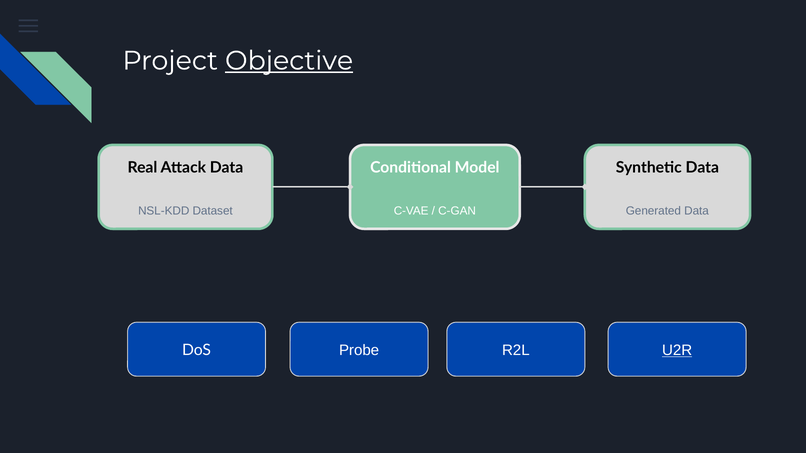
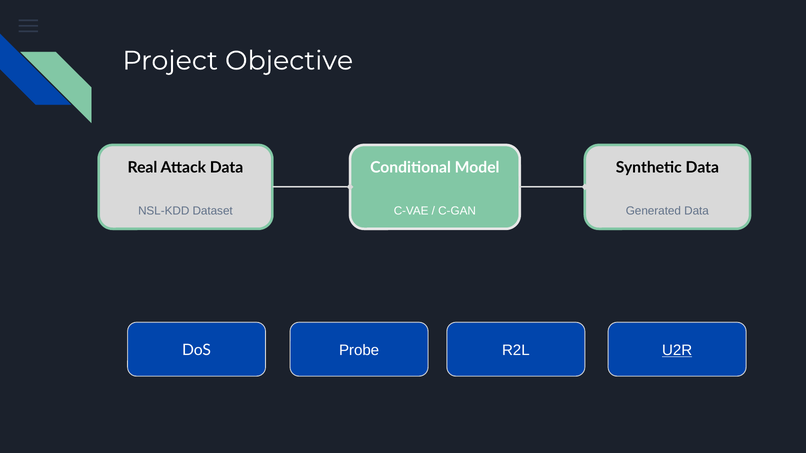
Objective underline: present -> none
